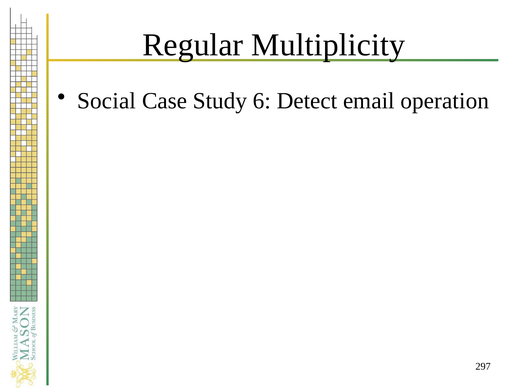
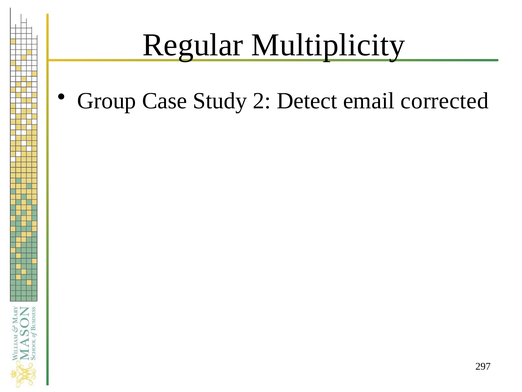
Social: Social -> Group
6: 6 -> 2
operation: operation -> corrected
